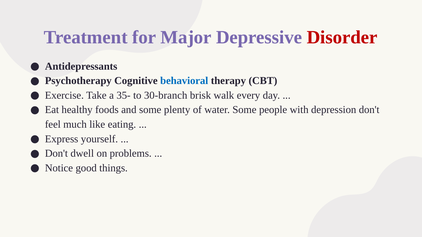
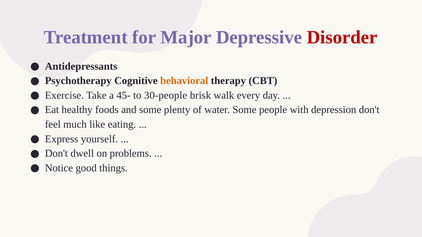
behavioral colour: blue -> orange
35-: 35- -> 45-
30-branch: 30-branch -> 30-people
